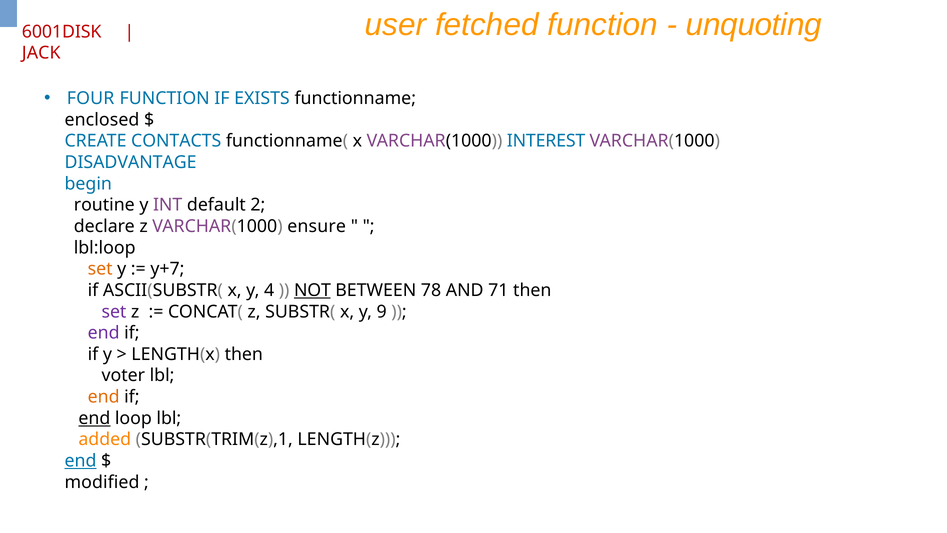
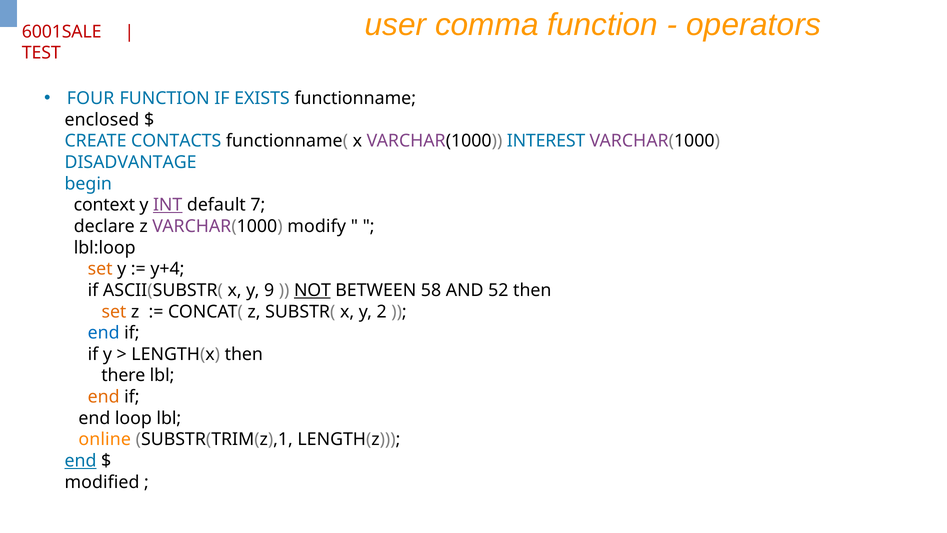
fetched: fetched -> comma
unquoting: unquoting -> operators
6001DISK: 6001DISK -> 6001SALE
JACK: JACK -> TEST
routine: routine -> context
INT underline: none -> present
2: 2 -> 7
ensure: ensure -> modify
y+7: y+7 -> y+4
4: 4 -> 9
78: 78 -> 58
71: 71 -> 52
set at (114, 311) colour: purple -> orange
9: 9 -> 2
end at (104, 333) colour: purple -> blue
voter: voter -> there
end at (94, 418) underline: present -> none
added: added -> online
